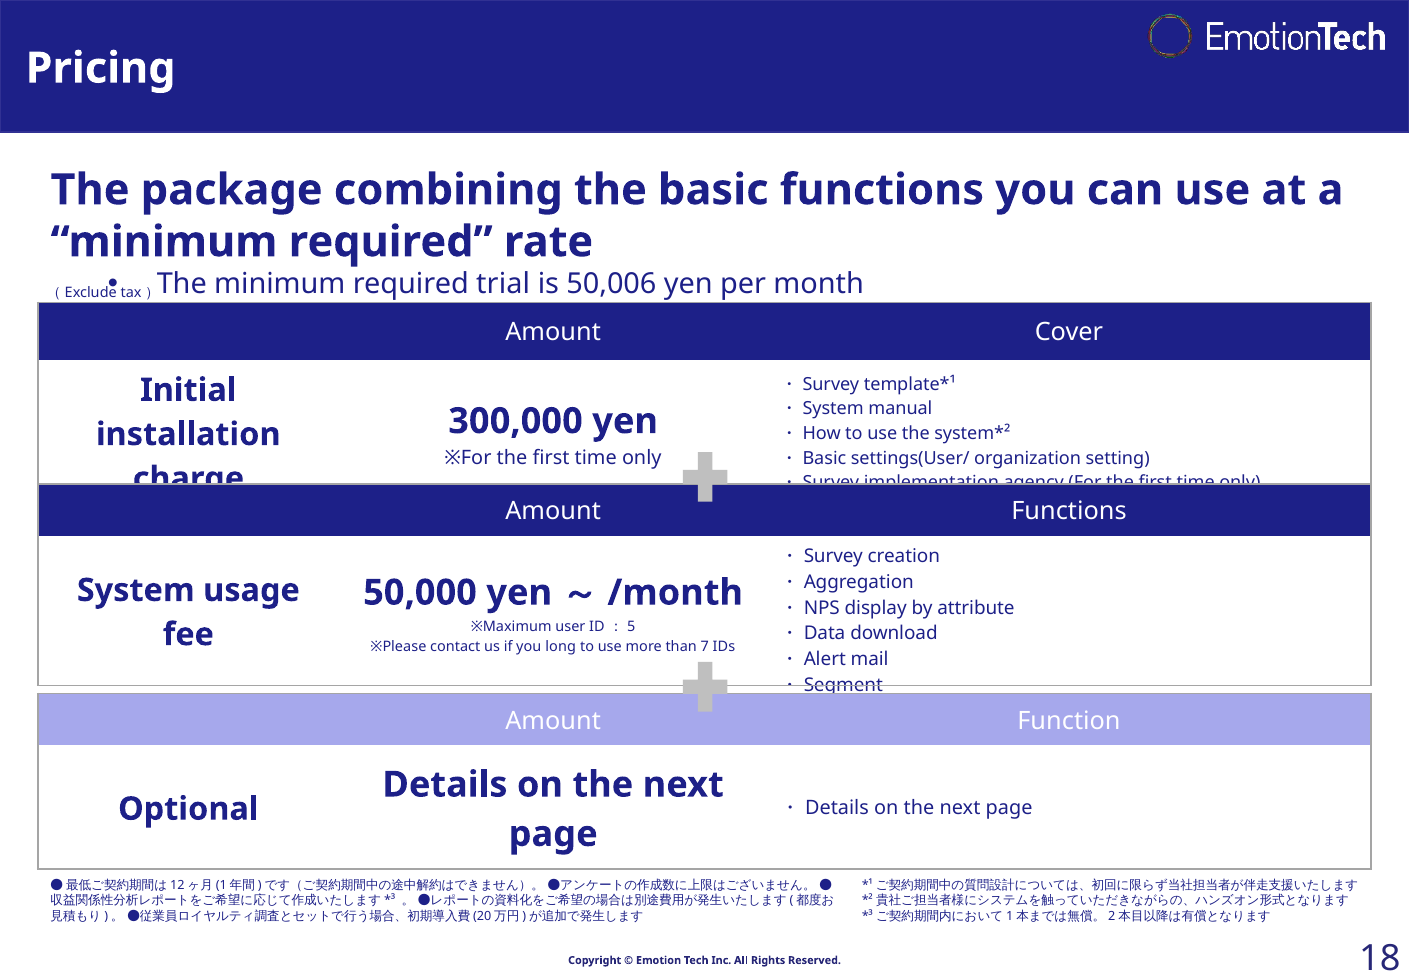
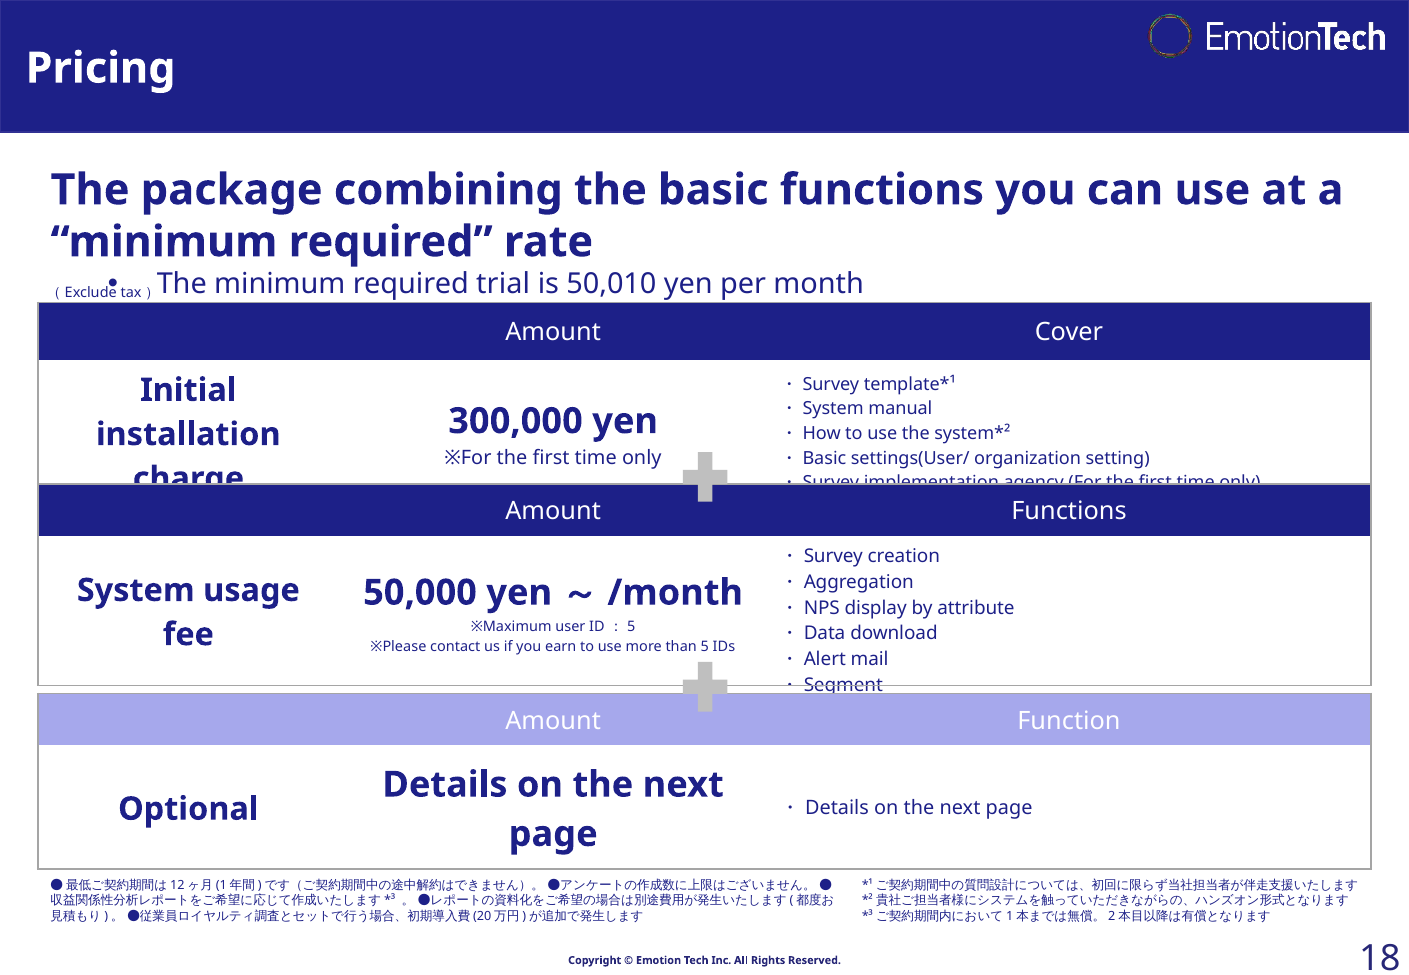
50,006: 50,006 -> 50,010
long: long -> earn
than 7: 7 -> 5
